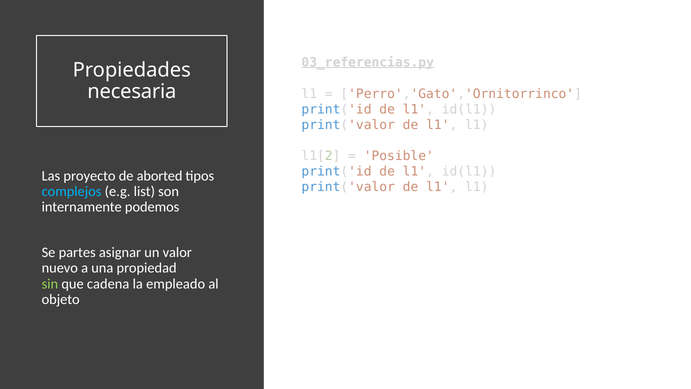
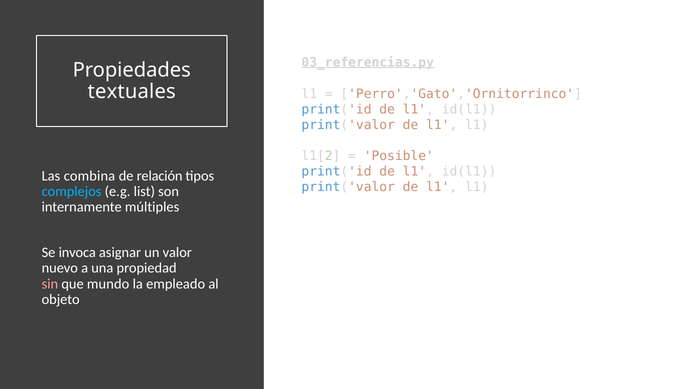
necesaria: necesaria -> textuales
proyecto: proyecto -> combina
aborted: aborted -> relación
podemos: podemos -> múltiples
partes: partes -> invoca
sin colour: light green -> pink
cadena: cadena -> mundo
